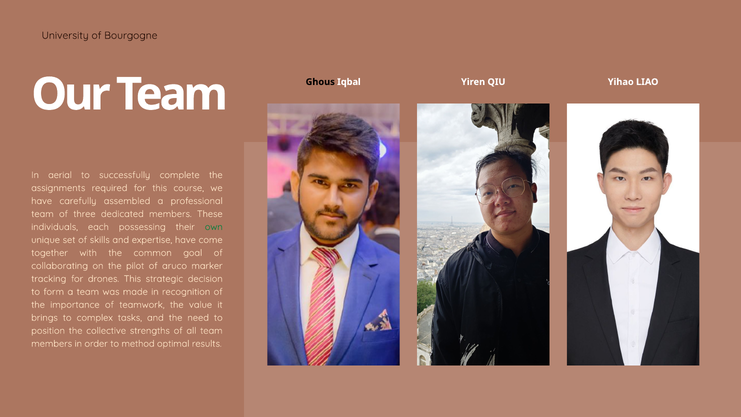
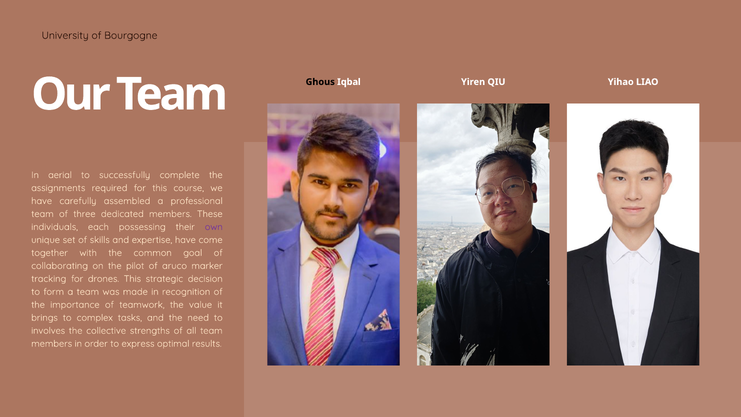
own colour: green -> purple
position: position -> involves
method: method -> express
